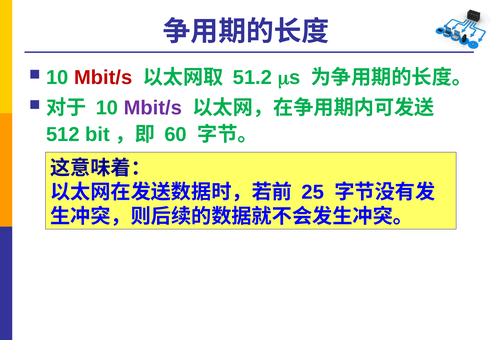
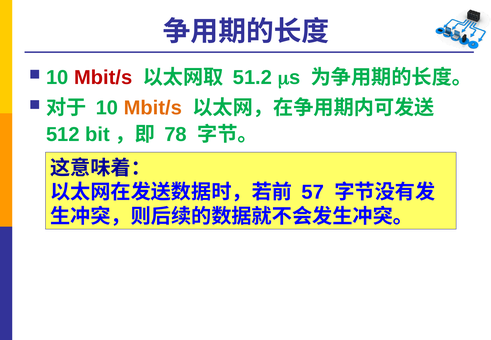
Mbit/s at (153, 108) colour: purple -> orange
60: 60 -> 78
25: 25 -> 57
